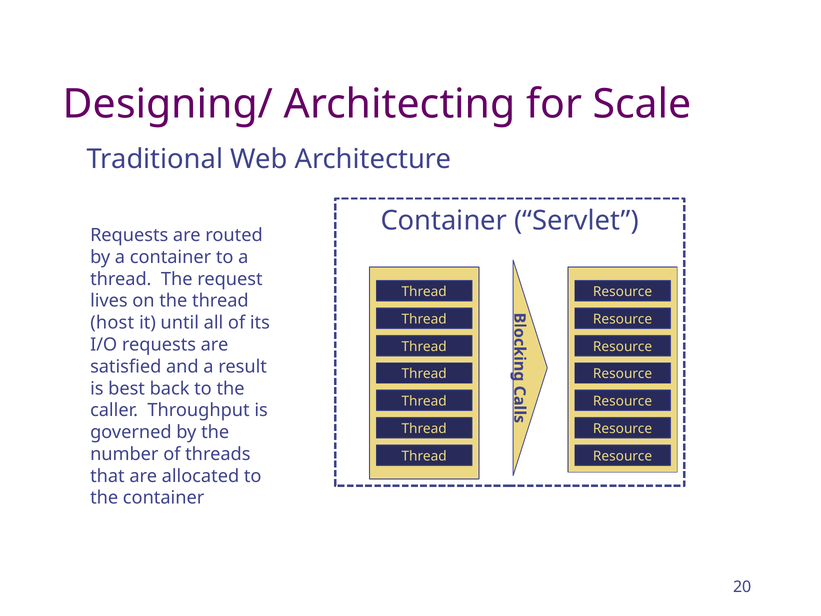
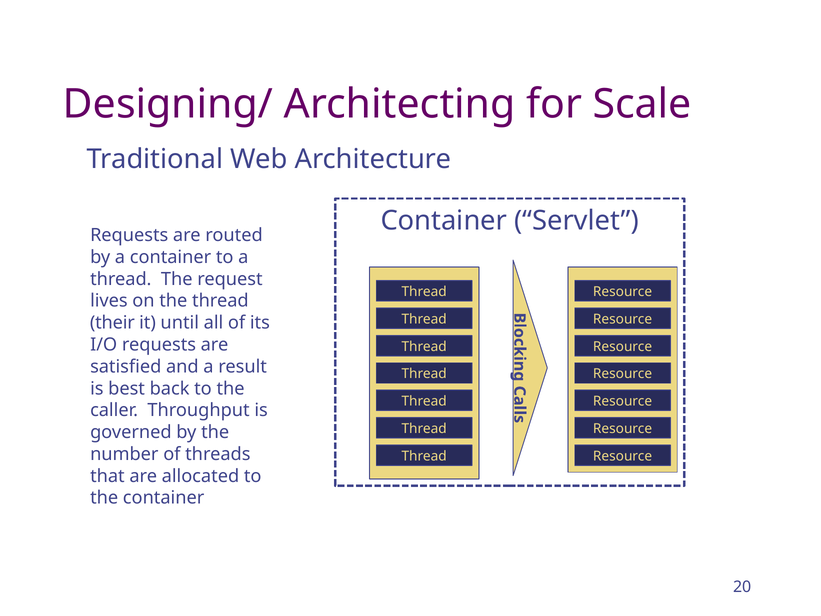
host: host -> their
